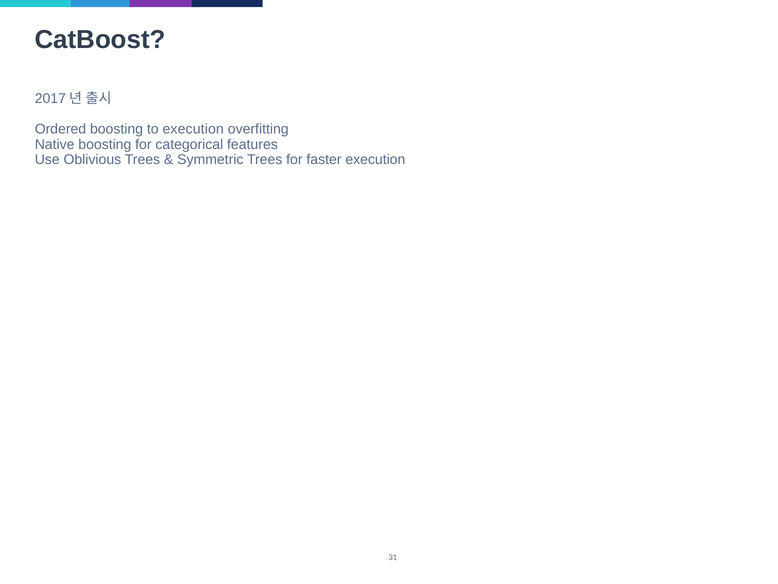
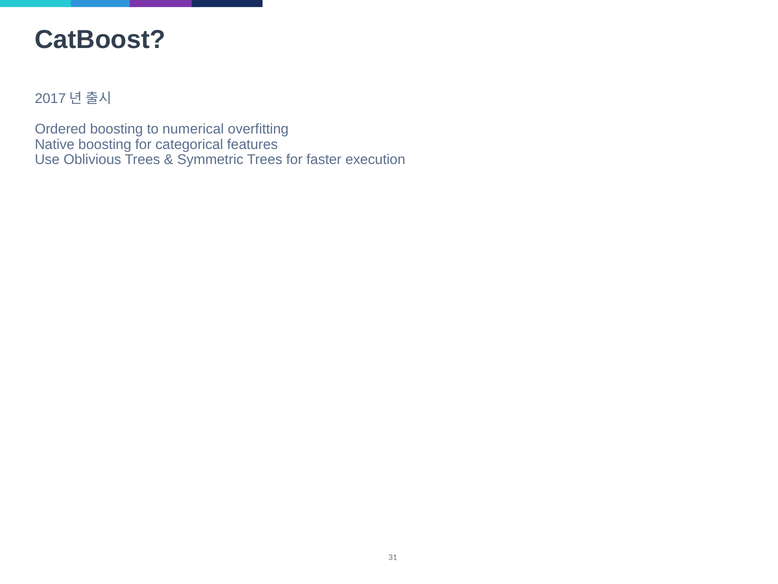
to execution: execution -> numerical
